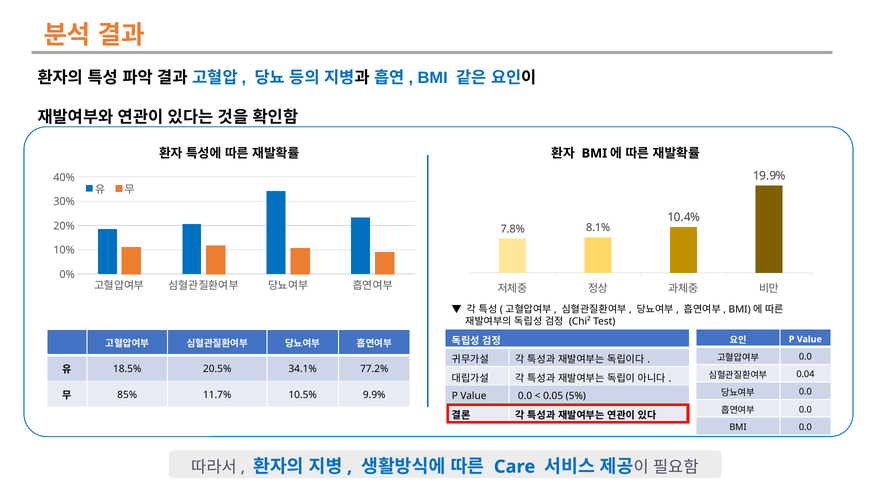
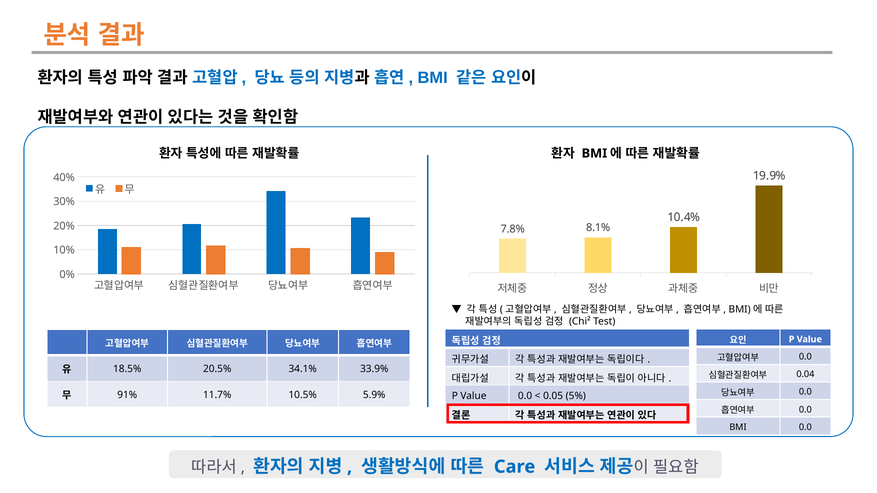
77.2%: 77.2% -> 33.9%
85%: 85% -> 91%
9.9%: 9.9% -> 5.9%
